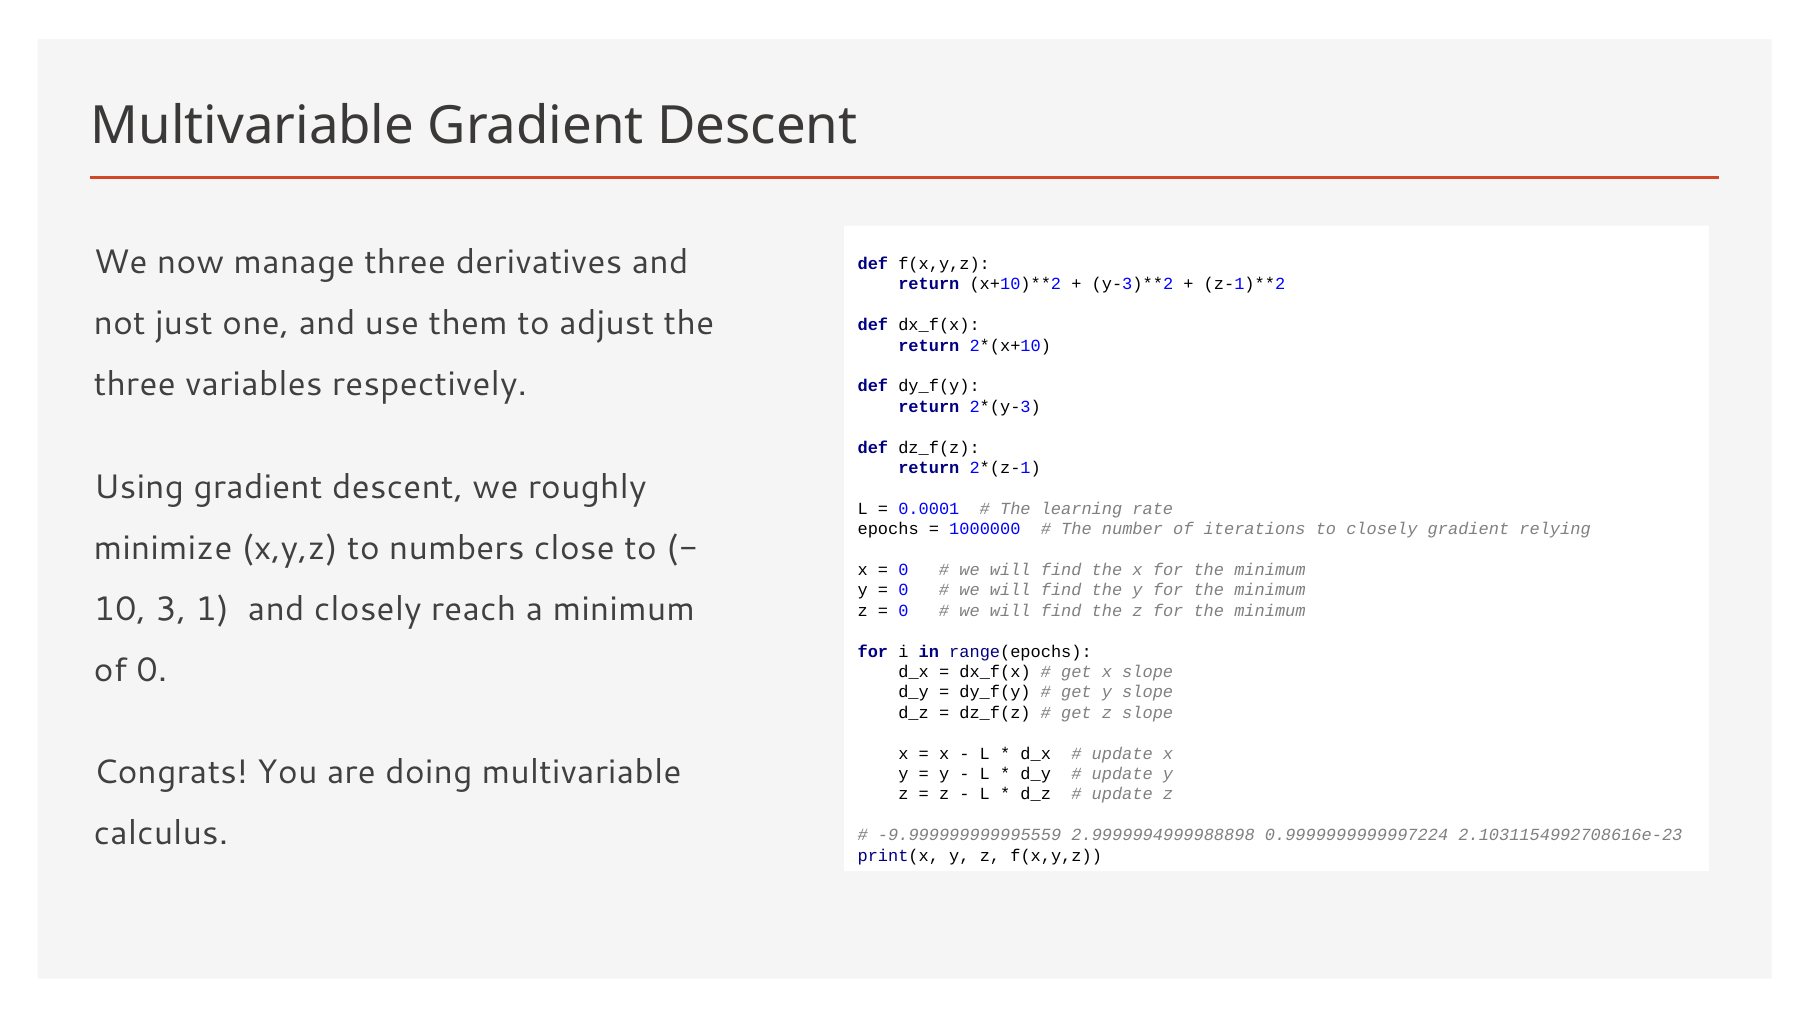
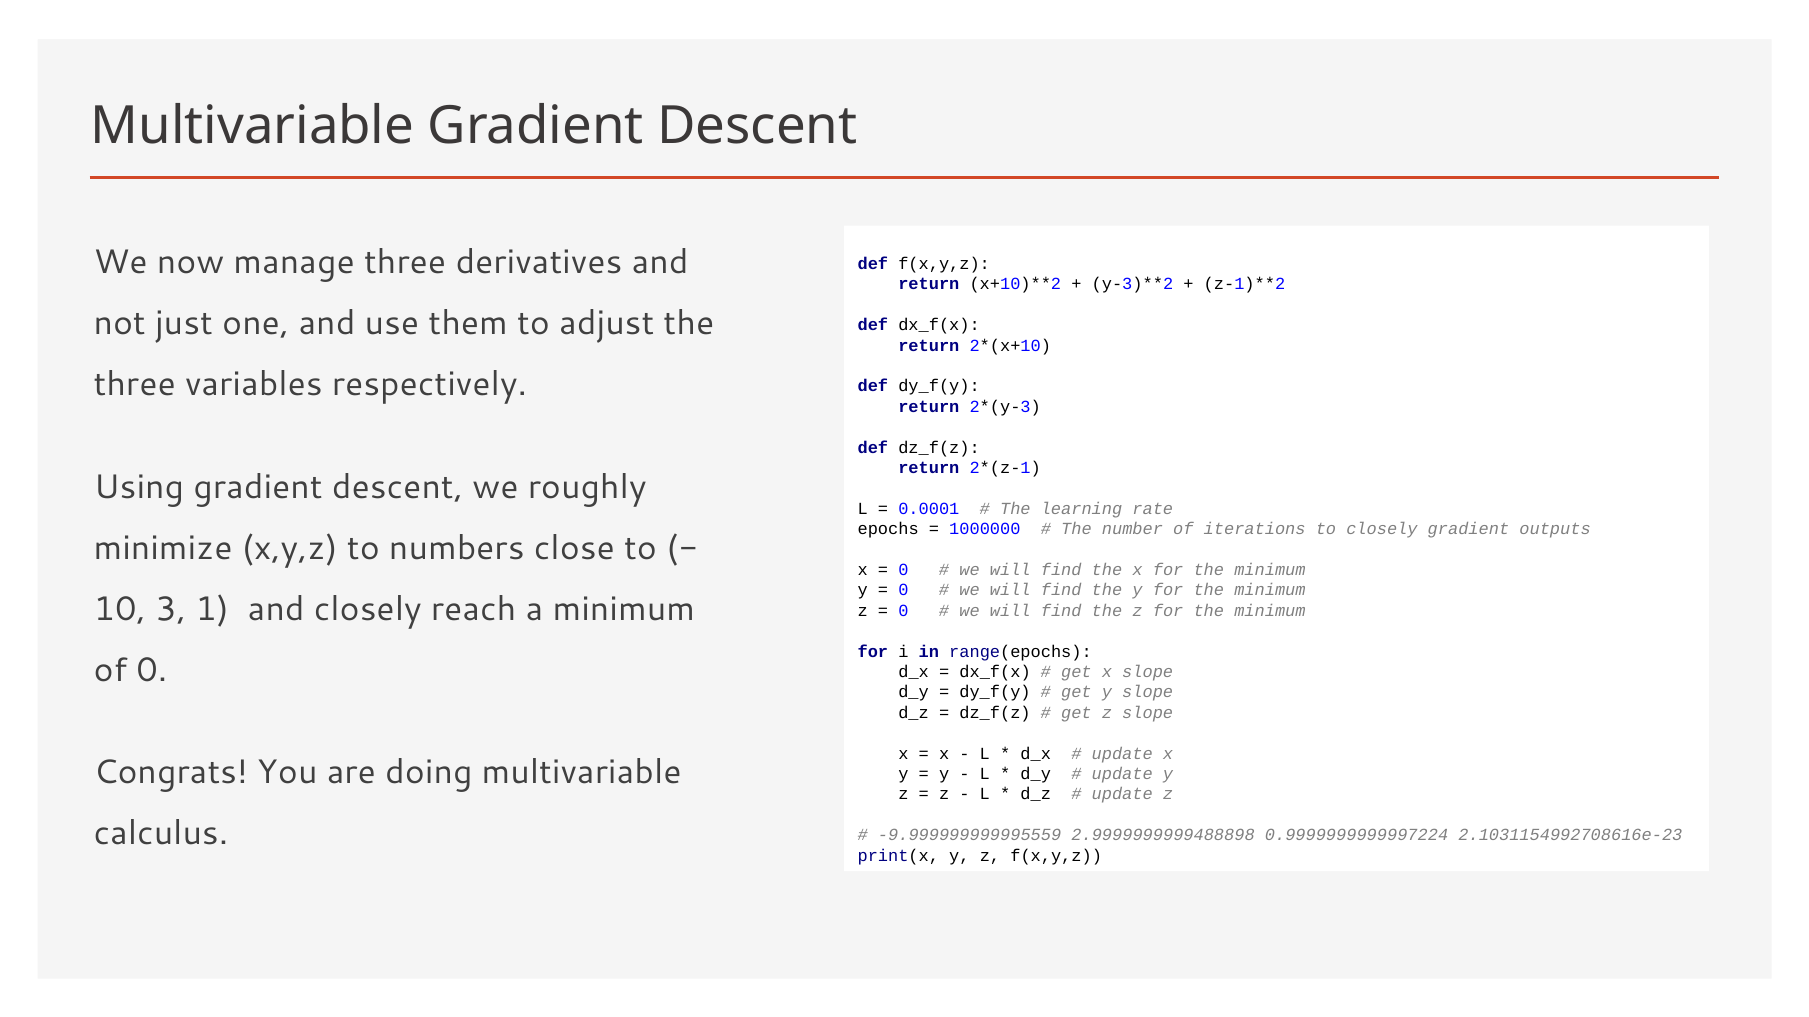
relying: relying -> outputs
2.9999994999988898: 2.9999994999988898 -> 2.9999999999488898
